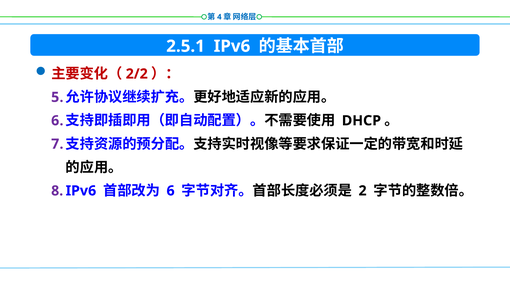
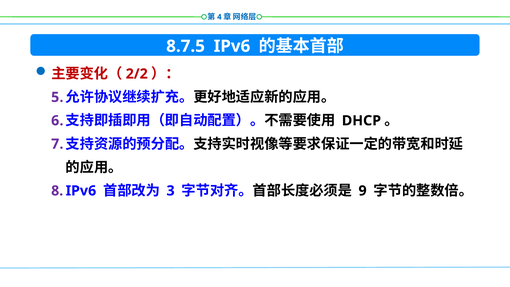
2.5.1: 2.5.1 -> 8.7.5
6 at (171, 191): 6 -> 3
2: 2 -> 9
